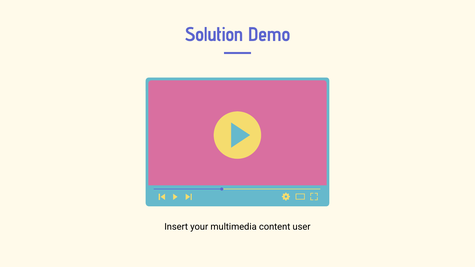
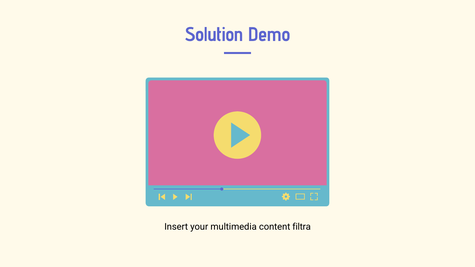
user: user -> filtra
